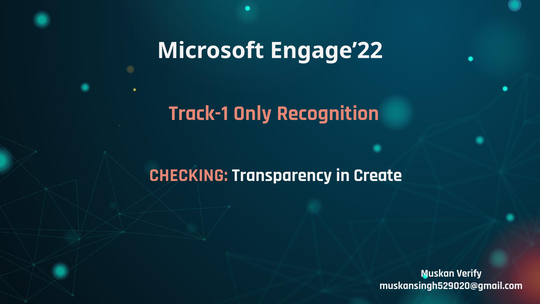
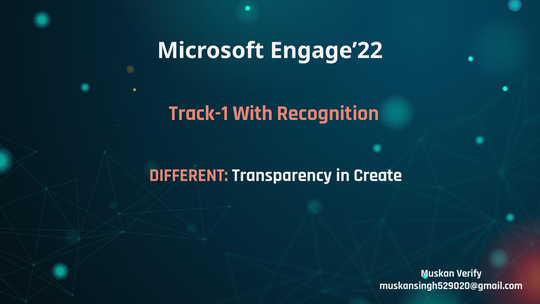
Only: Only -> With
CHECKING: CHECKING -> DIFFERENT
